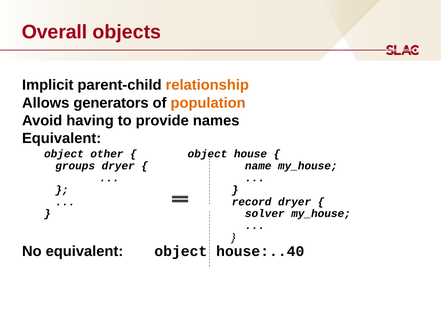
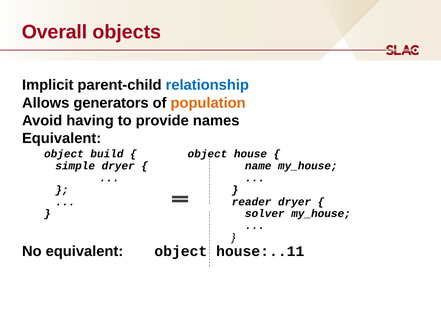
relationship colour: orange -> blue
other: other -> build
groups: groups -> simple
record: record -> reader
house:..40: house:..40 -> house:..11
